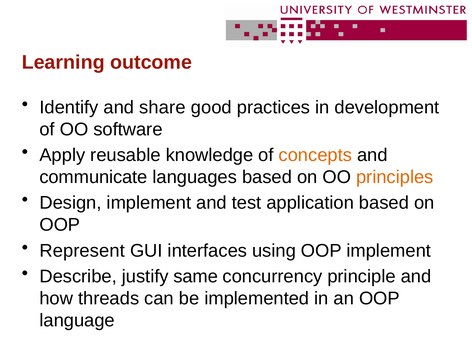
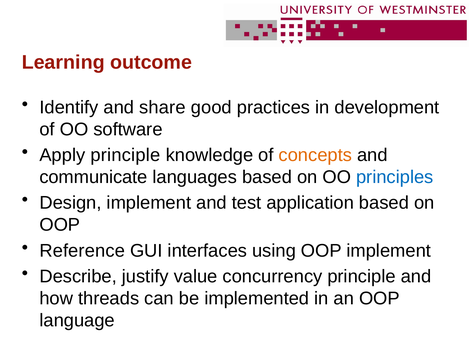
Apply reusable: reusable -> principle
principles colour: orange -> blue
Represent: Represent -> Reference
same: same -> value
